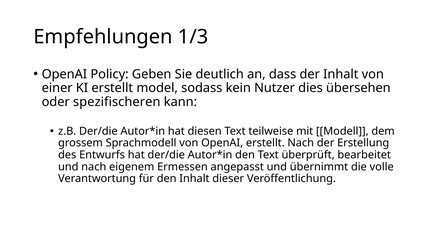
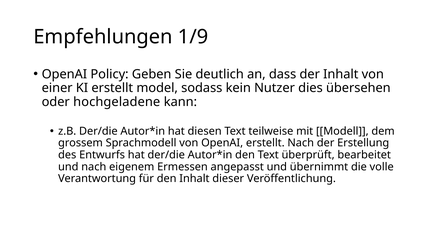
1/3: 1/3 -> 1/9
spezifischeren: spezifischeren -> hochgeladene
